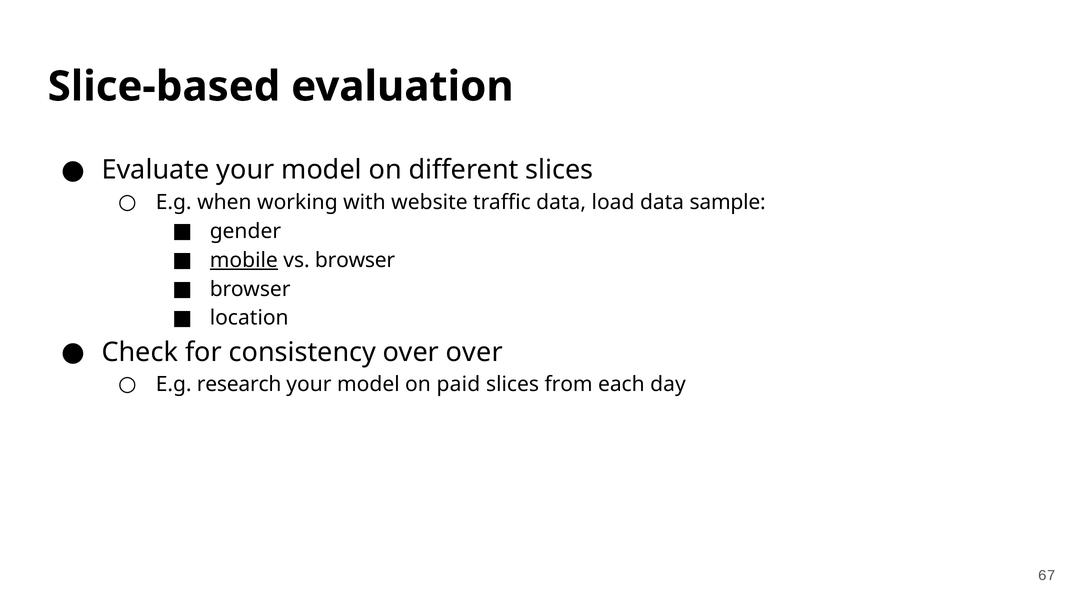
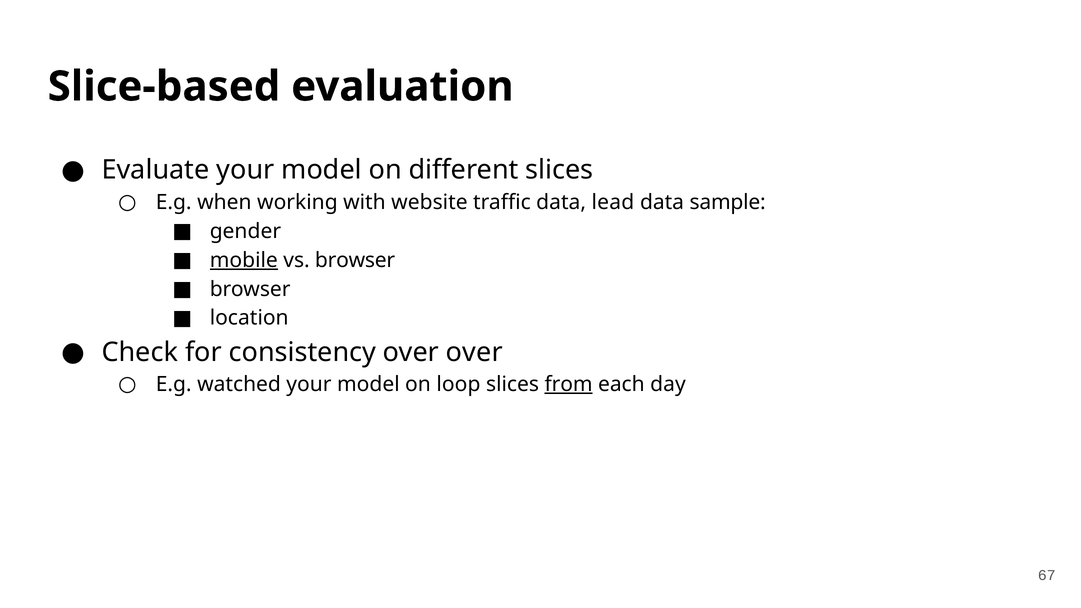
load: load -> lead
research: research -> watched
paid: paid -> loop
from underline: none -> present
